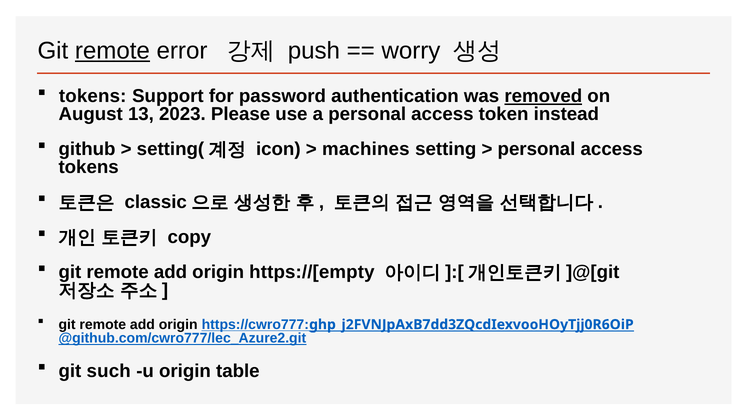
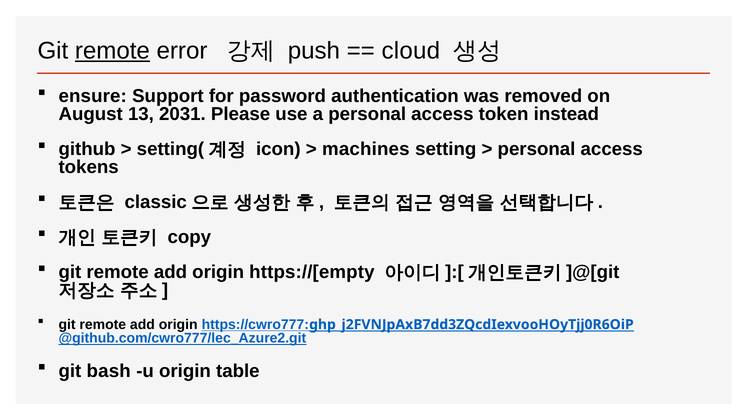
worry: worry -> cloud
tokens at (93, 96): tokens -> ensure
removed underline: present -> none
2023: 2023 -> 2031
such: such -> bash
